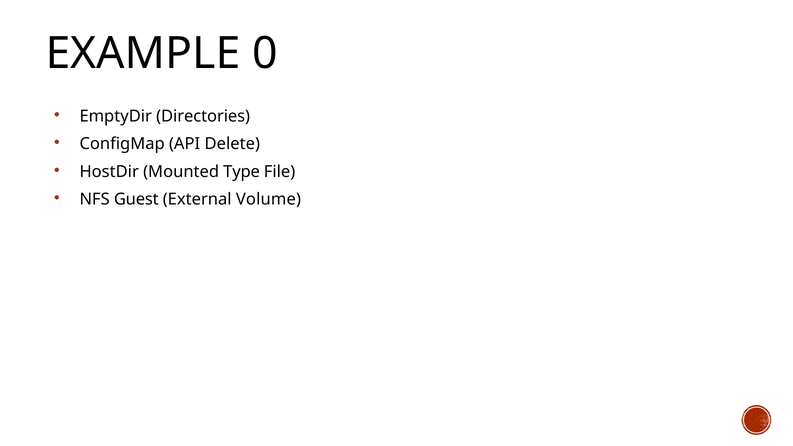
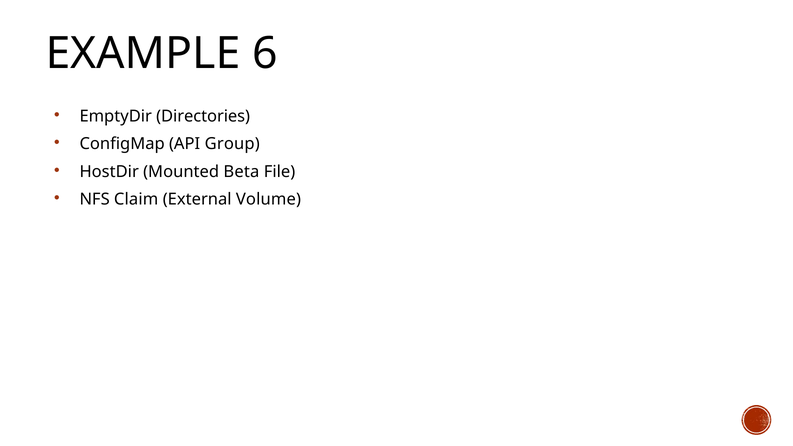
0: 0 -> 6
Delete: Delete -> Group
Type: Type -> Beta
Guest: Guest -> Claim
